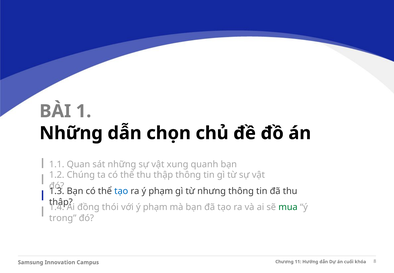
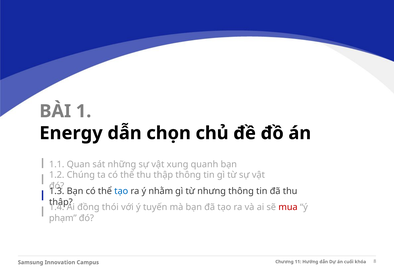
Những at (71, 133): Những -> Energy
ra ý phạm: phạm -> nhằm
với ý phạm: phạm -> tuyến
mua colour: green -> red
trong: trong -> phạm
